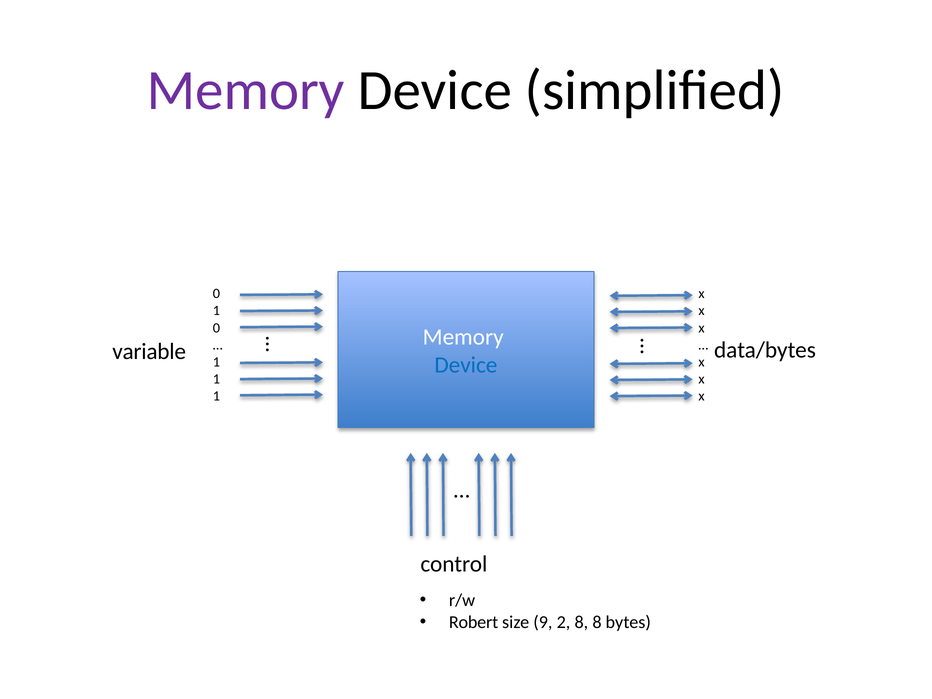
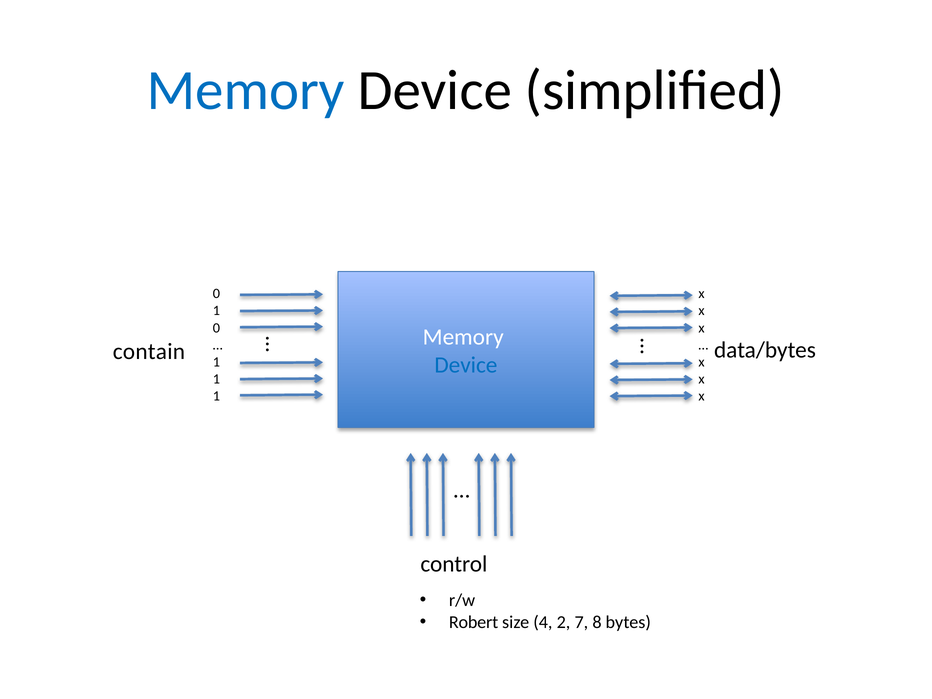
Memory at (246, 90) colour: purple -> blue
variable: variable -> contain
9: 9 -> 4
2 8: 8 -> 7
